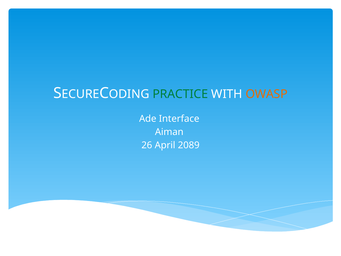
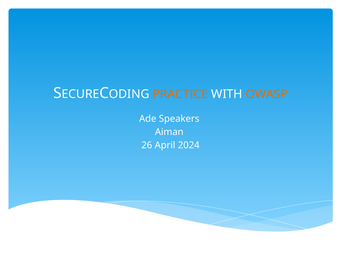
PRACTICE colour: green -> orange
Interface: Interface -> Speakers
2089: 2089 -> 2024
